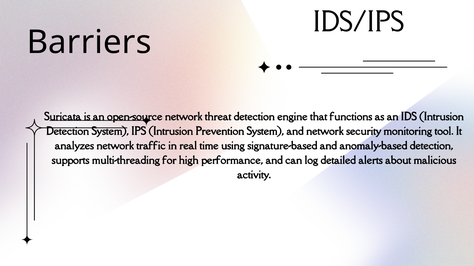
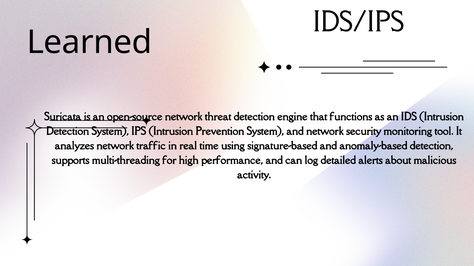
Barriers: Barriers -> Learned
